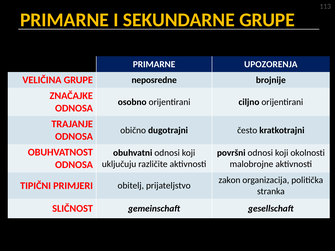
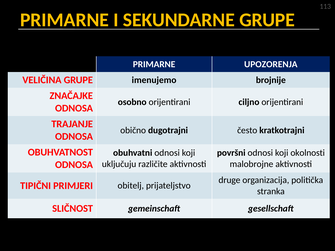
neposredne: neposredne -> imenujemo
zakon: zakon -> druge
